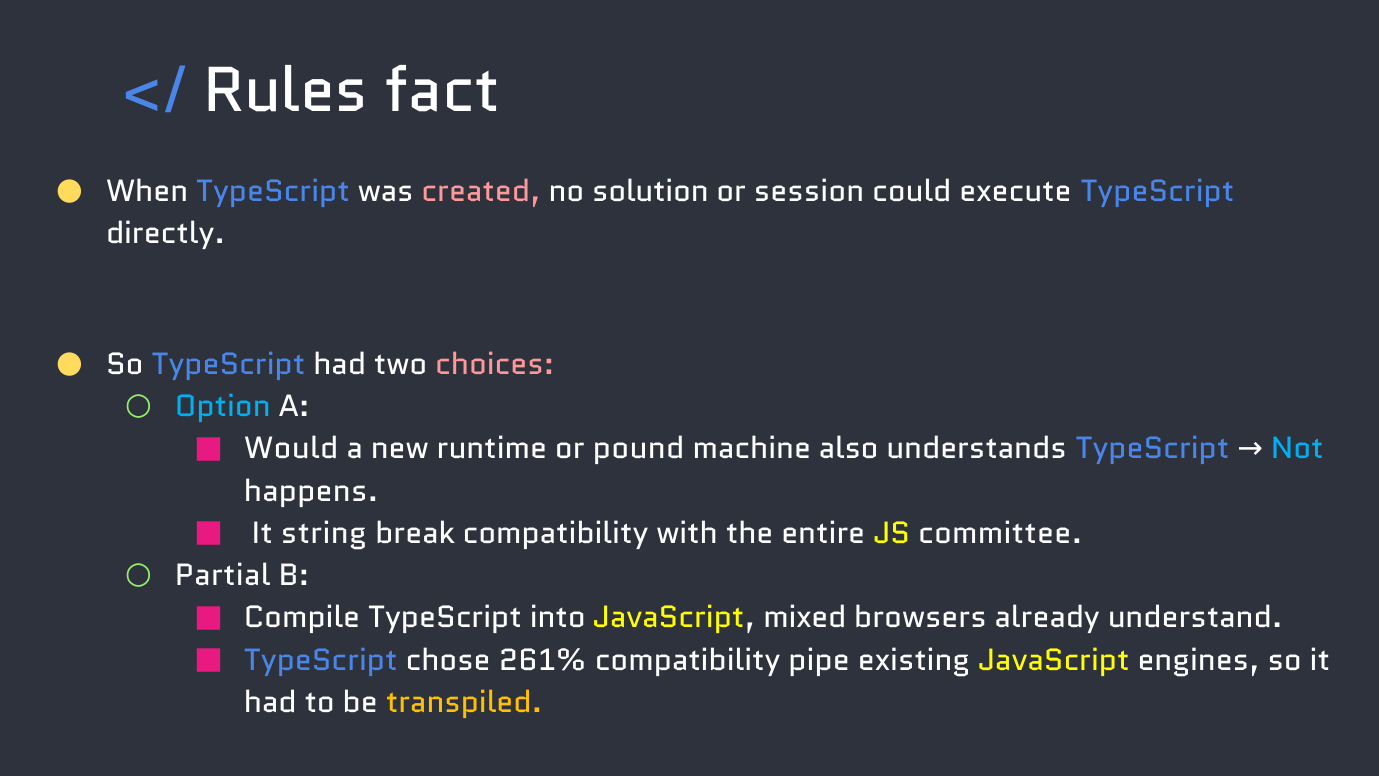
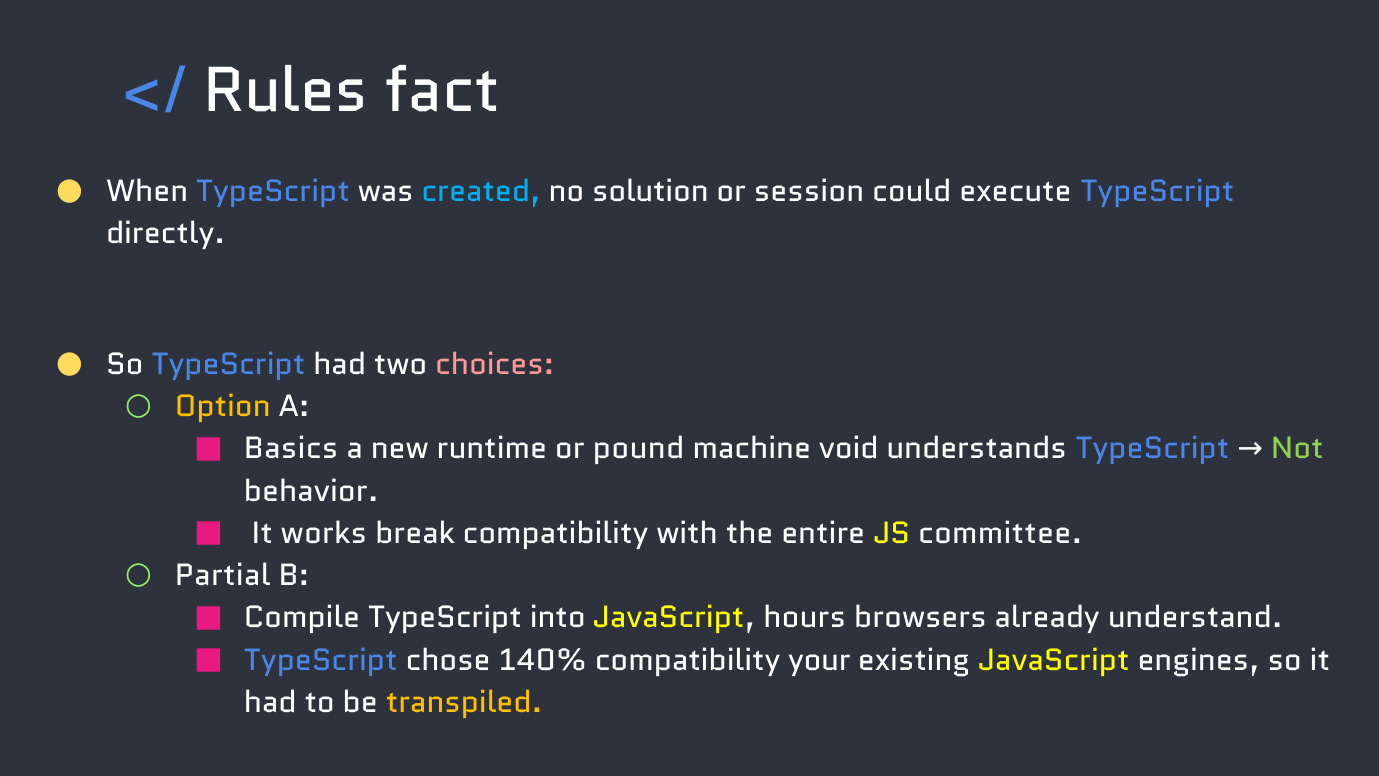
created colour: pink -> light blue
Option colour: light blue -> yellow
Would: Would -> Basics
also: also -> void
Not colour: light blue -> light green
happens: happens -> behavior
string: string -> works
mixed: mixed -> hours
261%: 261% -> 140%
pipe: pipe -> your
